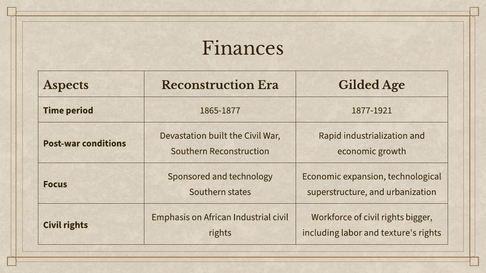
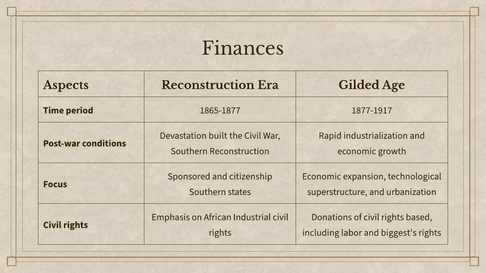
1877-1921: 1877-1921 -> 1877-1917
technology: technology -> citizenship
Workforce: Workforce -> Donations
bigger: bigger -> based
texture's: texture's -> biggest's
